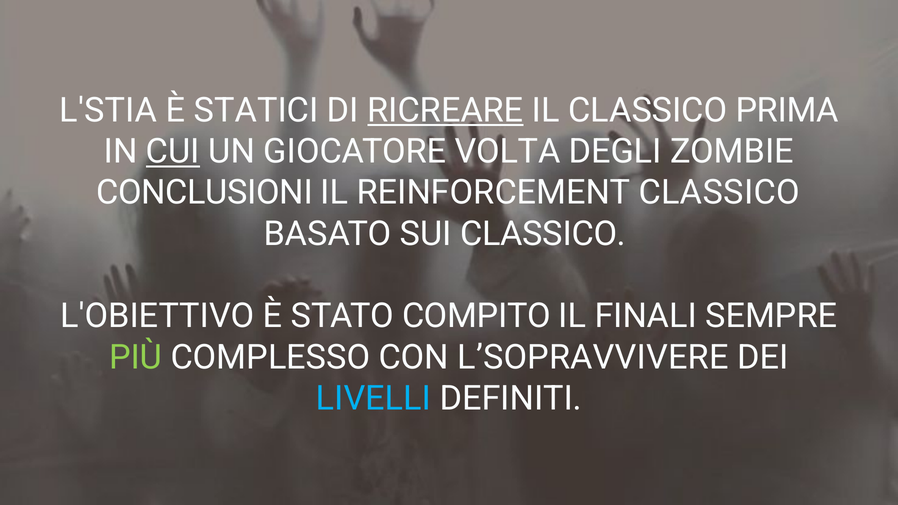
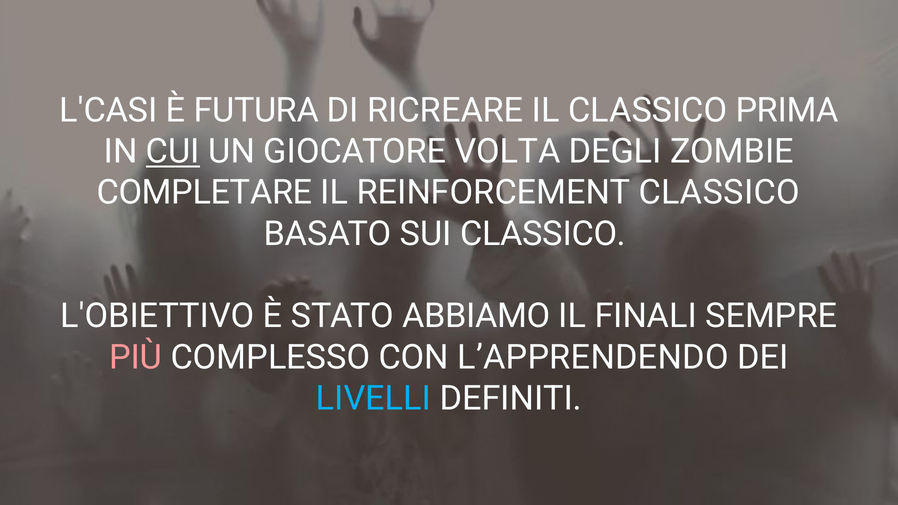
L'STIA: L'STIA -> L'CASI
STATICI: STATICI -> FUTURA
RICREARE underline: present -> none
CONCLUSIONI: CONCLUSIONI -> COMPLETARE
COMPITO: COMPITO -> ABBIAMO
PIÙ colour: light green -> pink
L’SOPRAVVIVERE: L’SOPRAVVIVERE -> L’APPRENDENDO
